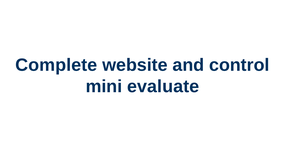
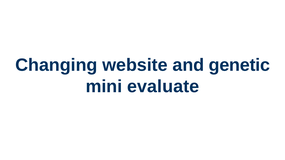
Complete: Complete -> Changing
control: control -> genetic
